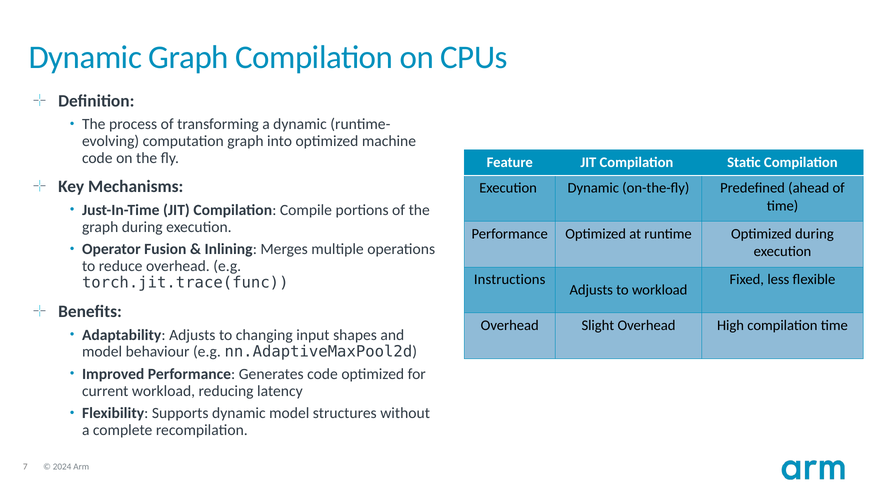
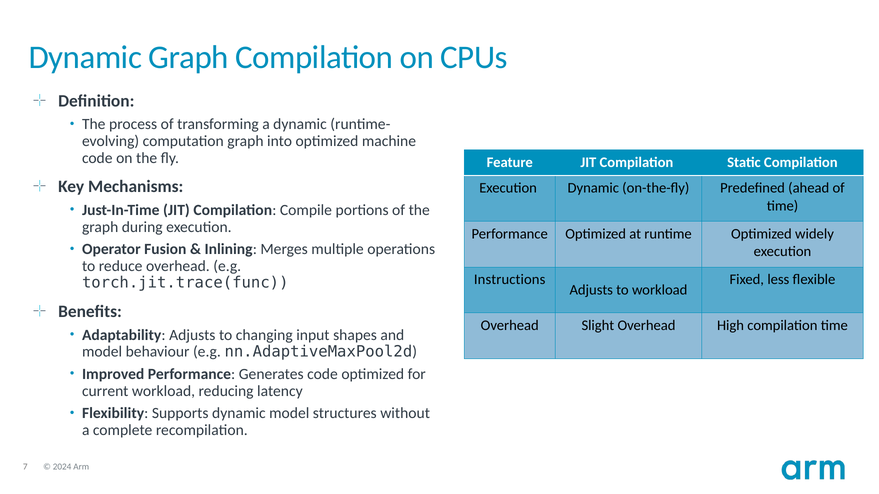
Optimized during: during -> widely
